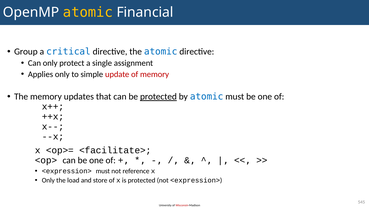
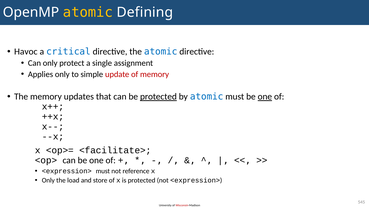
Financial: Financial -> Defining
Group: Group -> Havoc
one at (265, 96) underline: none -> present
